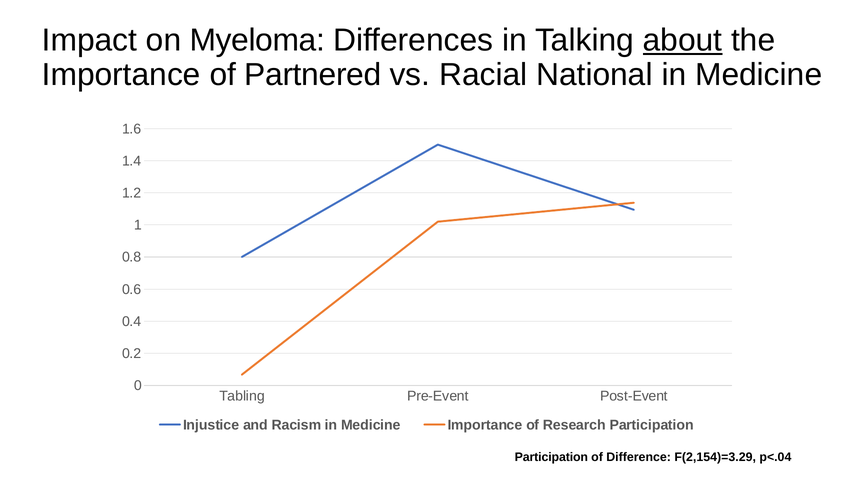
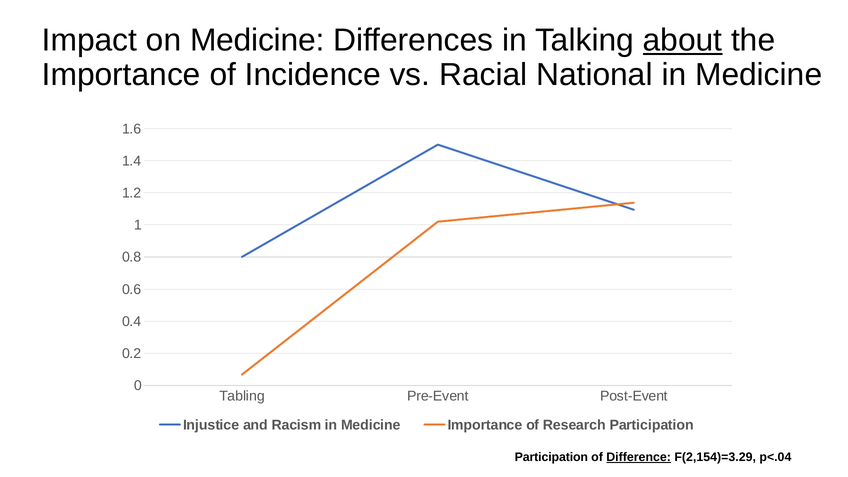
on Myeloma: Myeloma -> Medicine
Partnered: Partnered -> Incidence
Difference underline: none -> present
